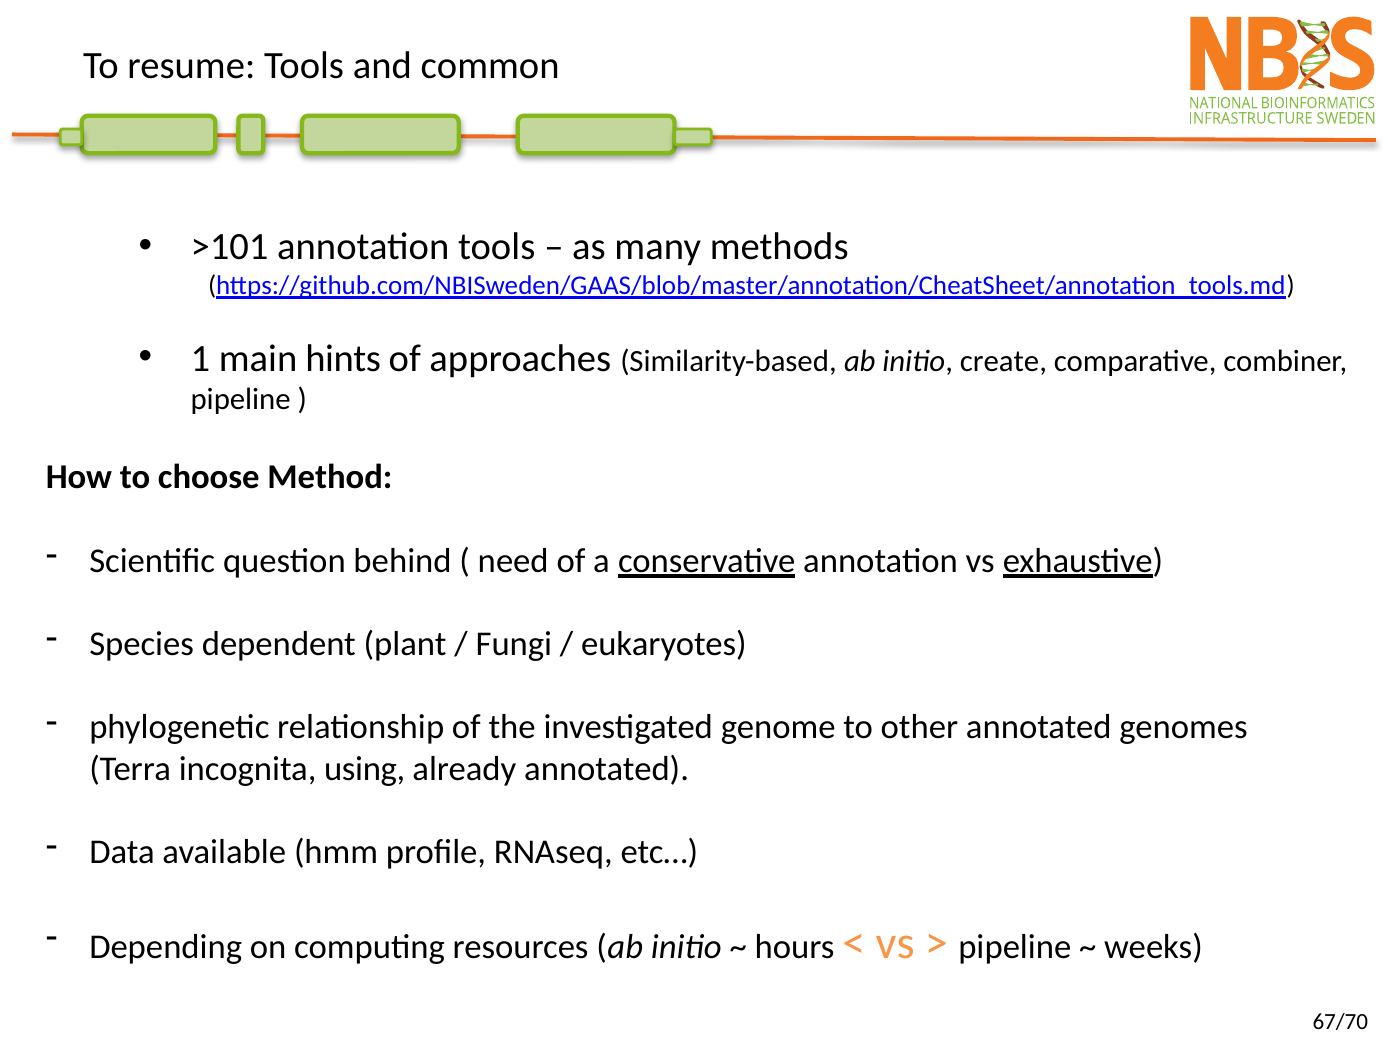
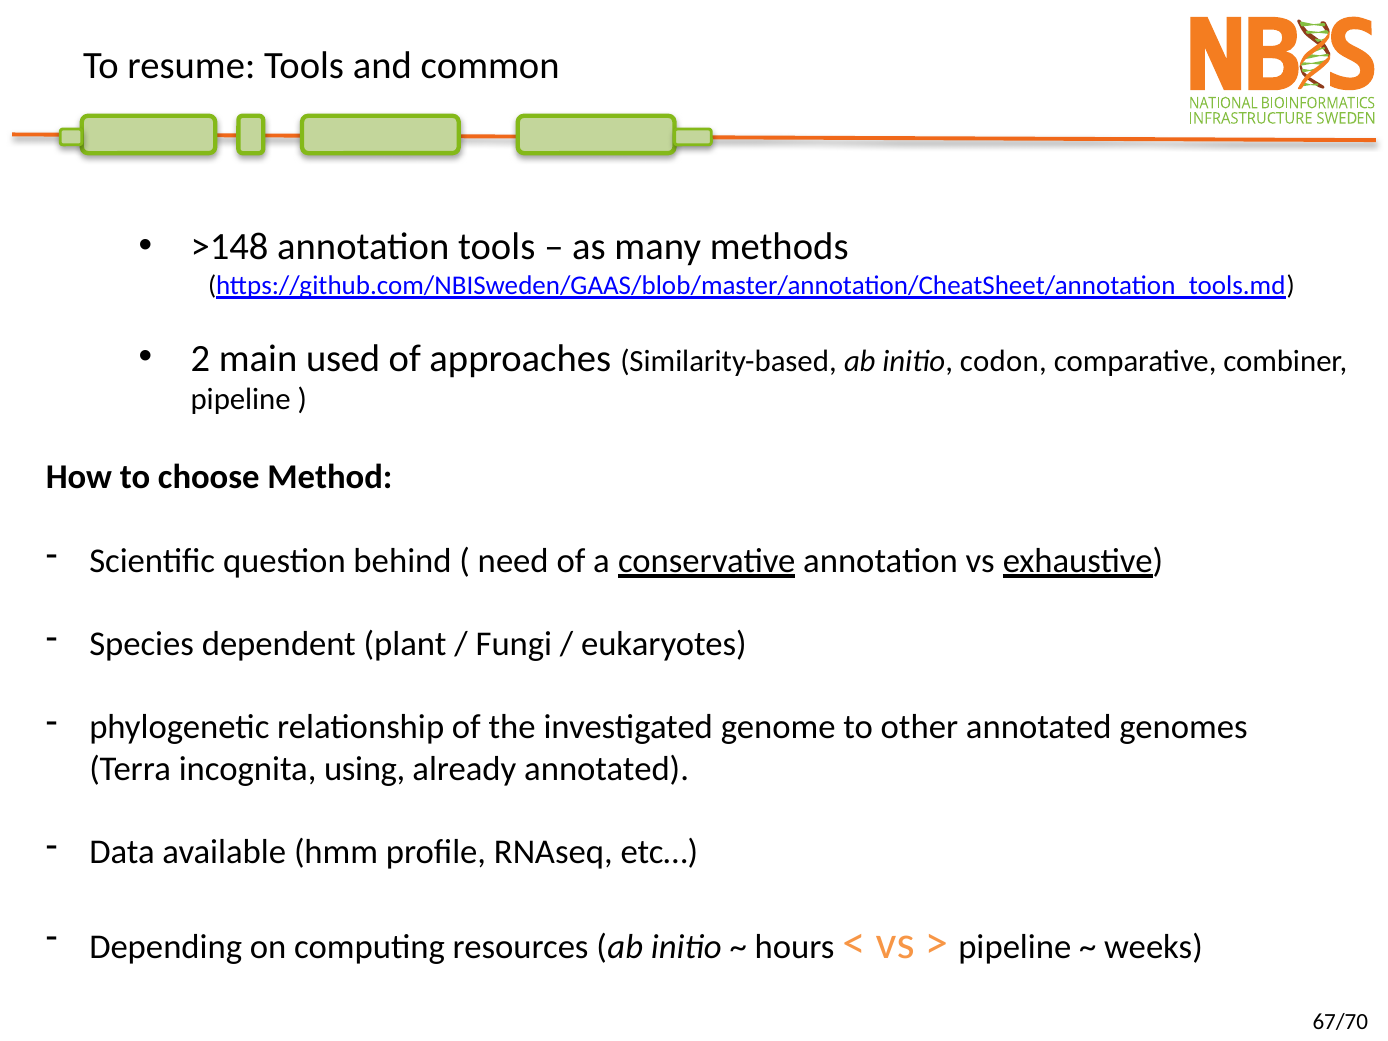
>101: >101 -> >148
1: 1 -> 2
hints: hints -> used
create: create -> codon
